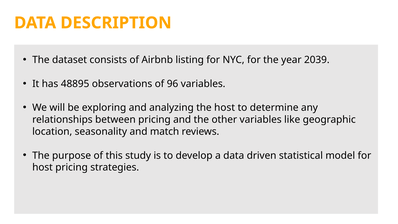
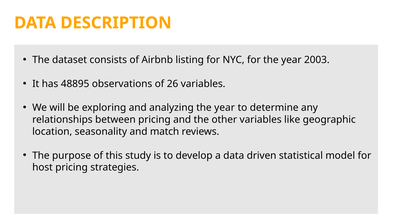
2039: 2039 -> 2003
96: 96 -> 26
analyzing the host: host -> year
